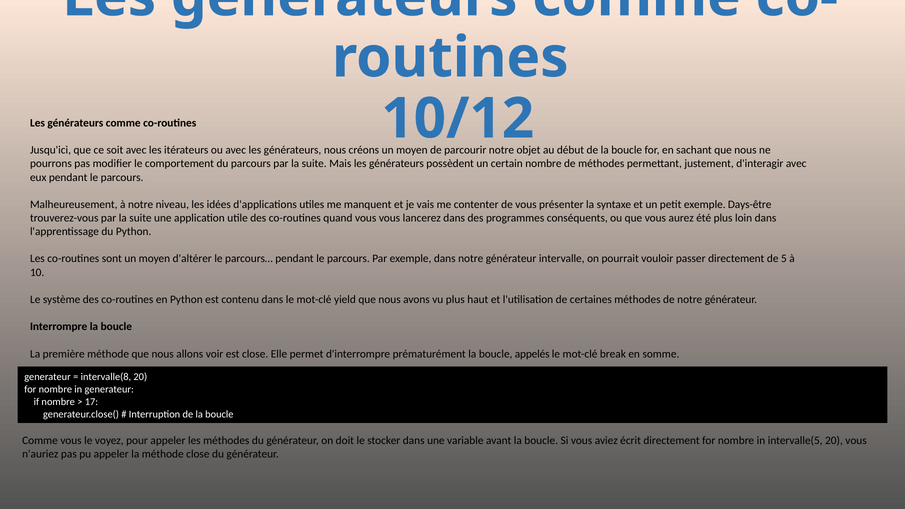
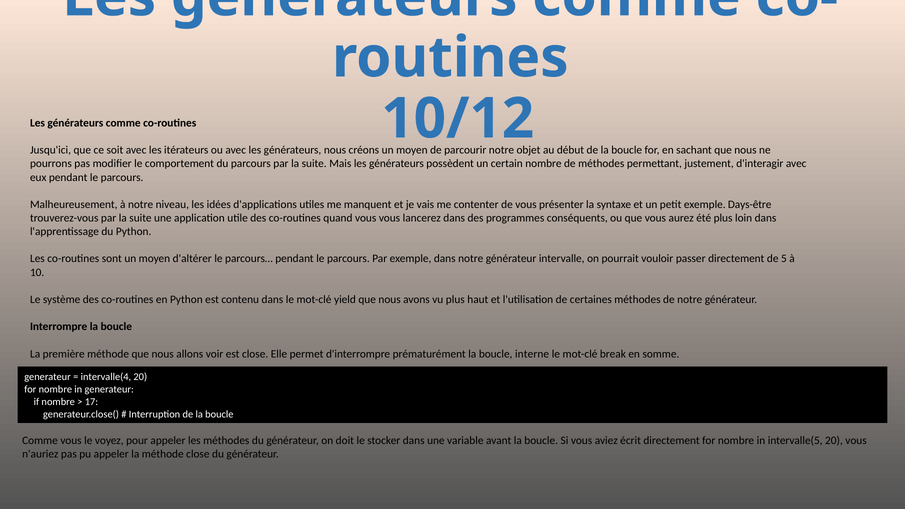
appelés: appelés -> interne
intervalle(8: intervalle(8 -> intervalle(4
